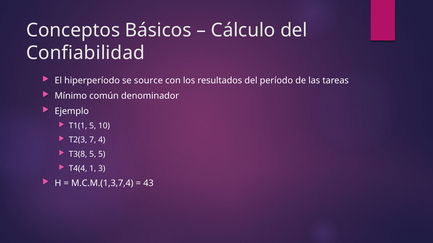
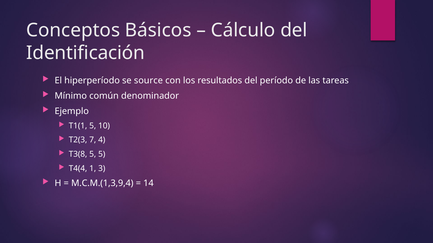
Confiabilidad: Confiabilidad -> Identificación
M.C.M.(1,3,7,4: M.C.M.(1,3,7,4 -> M.C.M.(1,3,9,4
43: 43 -> 14
